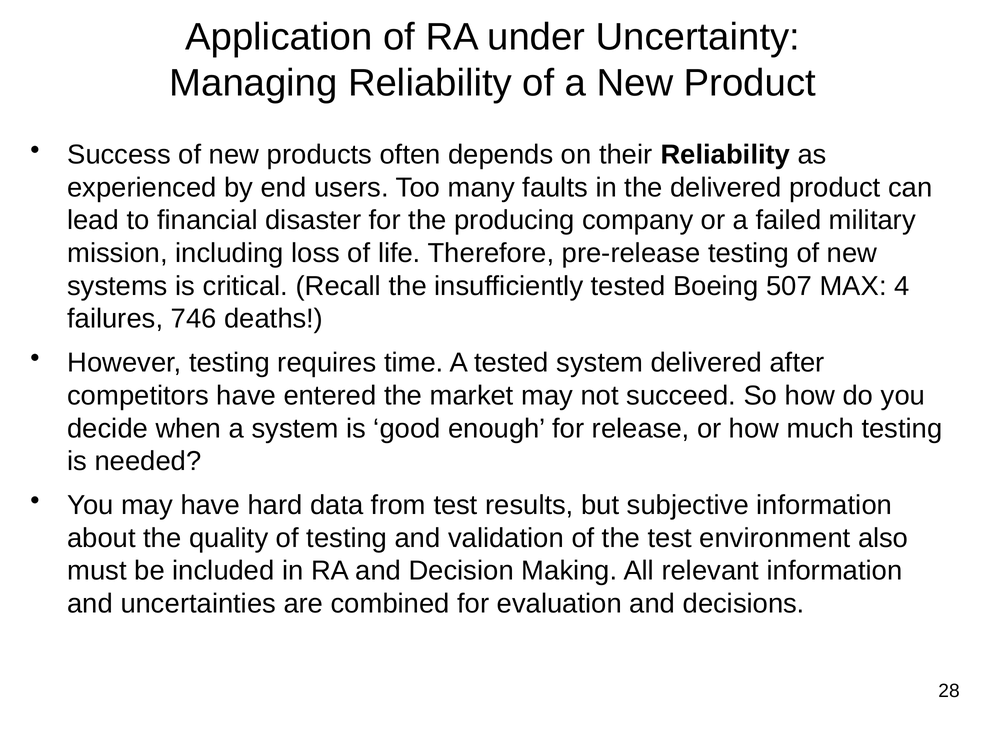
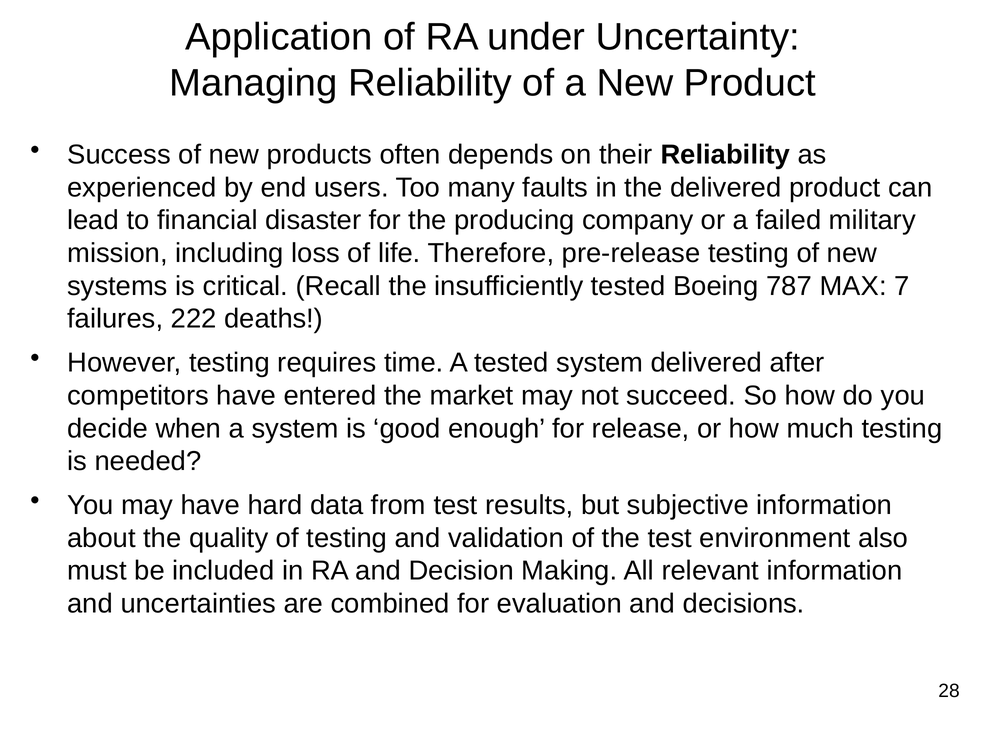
507: 507 -> 787
4: 4 -> 7
746: 746 -> 222
